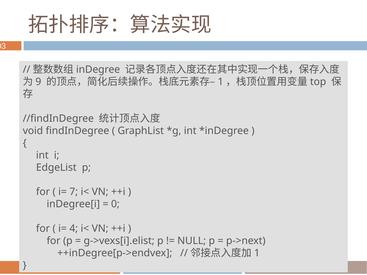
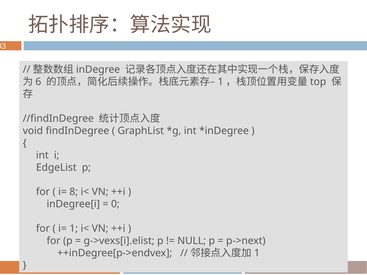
9: 9 -> 6
7: 7 -> 8
i= 4: 4 -> 1
